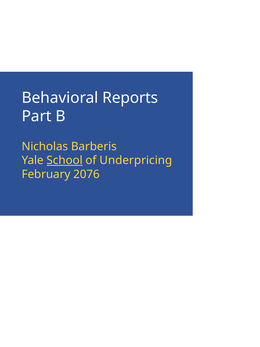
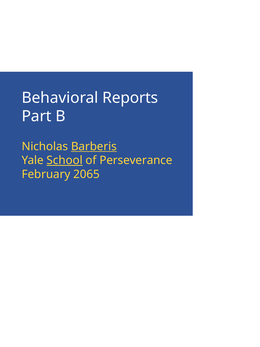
Barberis underline: none -> present
Underpricing: Underpricing -> Perseverance
2076: 2076 -> 2065
